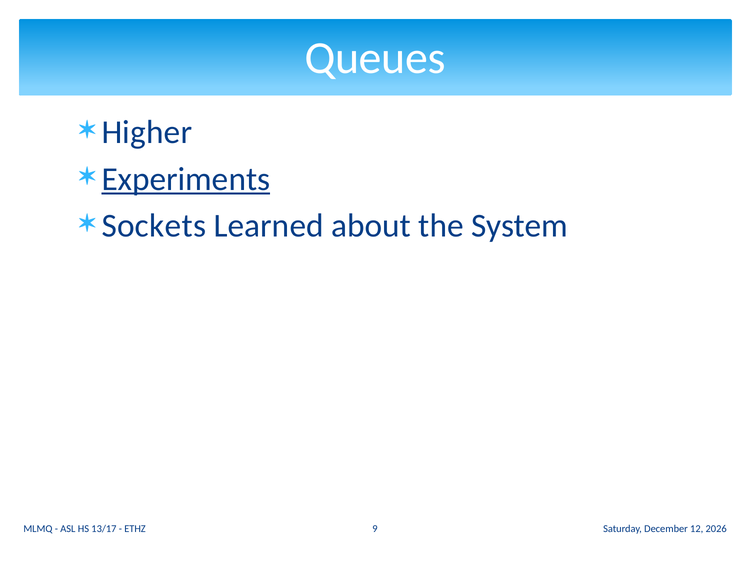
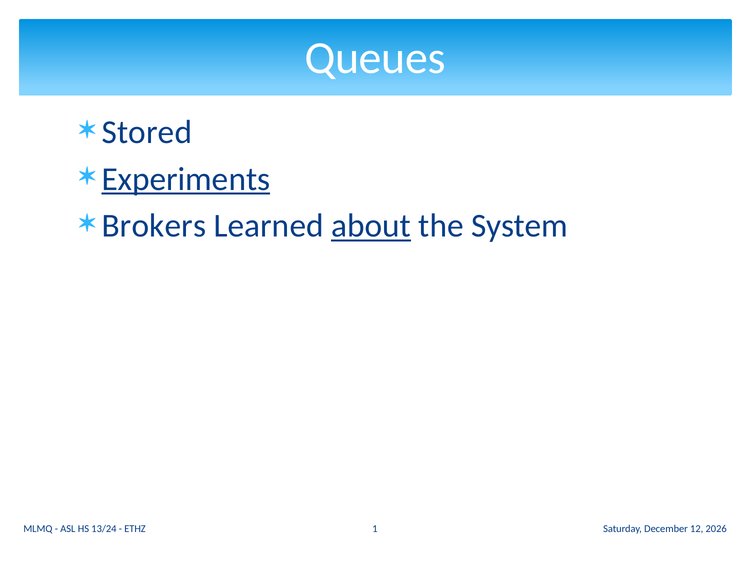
Higher: Higher -> Stored
Sockets: Sockets -> Brokers
about underline: none -> present
13/17: 13/17 -> 13/24
9: 9 -> 1
